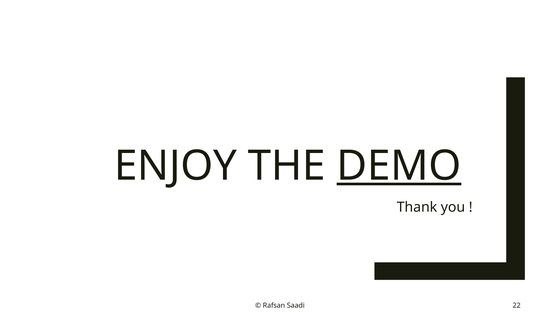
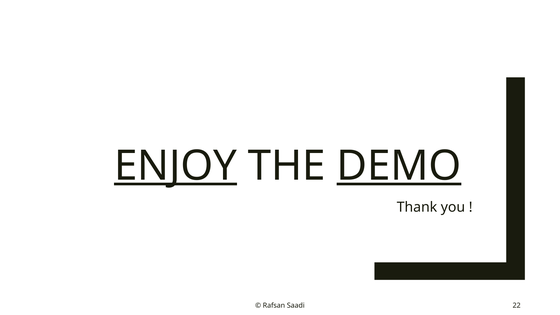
ENJOY underline: none -> present
